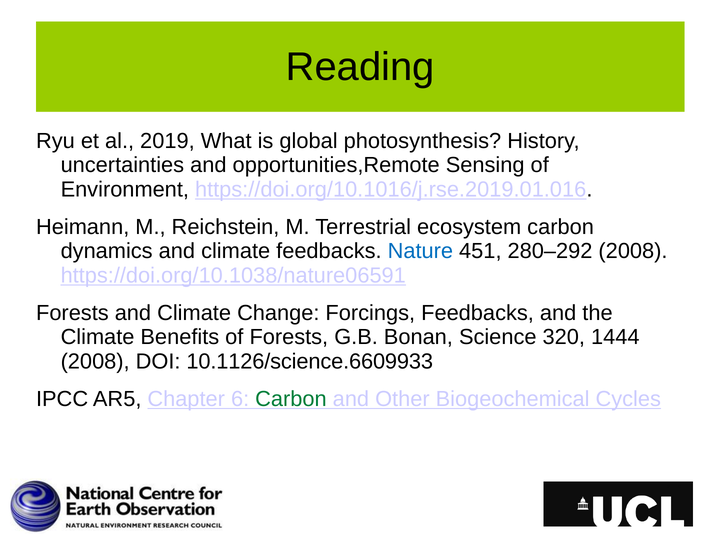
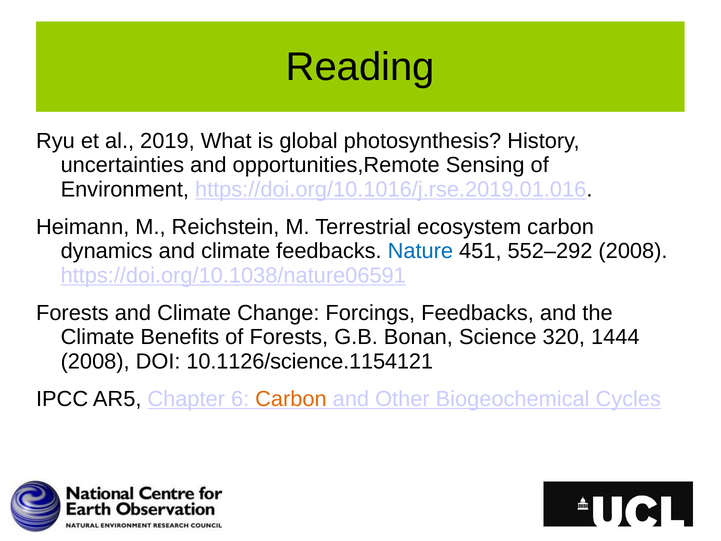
280–292: 280–292 -> 552–292
10.1126/science.6609933: 10.1126/science.6609933 -> 10.1126/science.1154121
Carbon at (291, 399) colour: green -> orange
